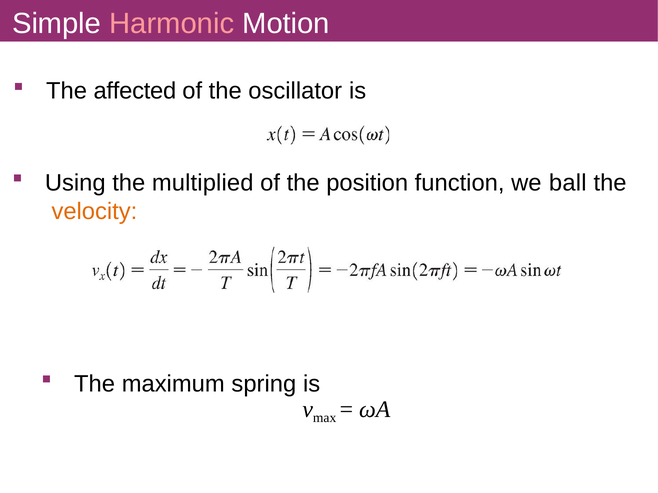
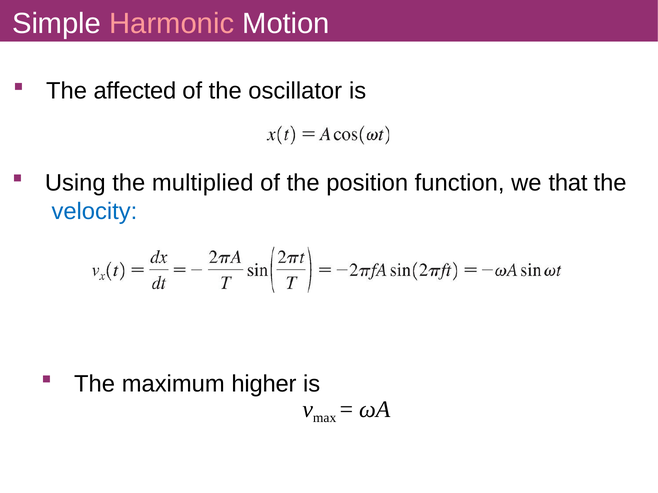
ball: ball -> that
velocity colour: orange -> blue
spring: spring -> higher
